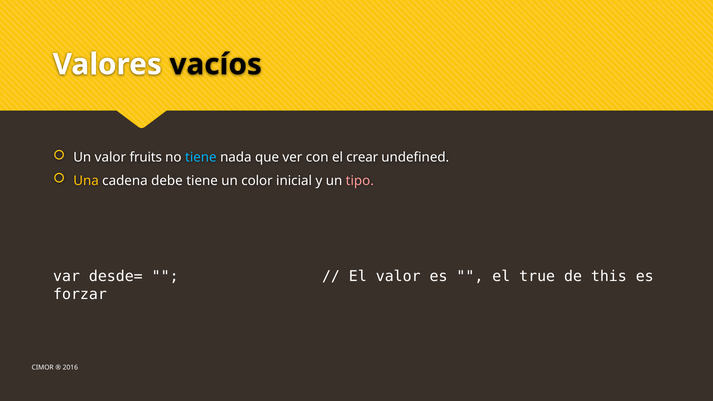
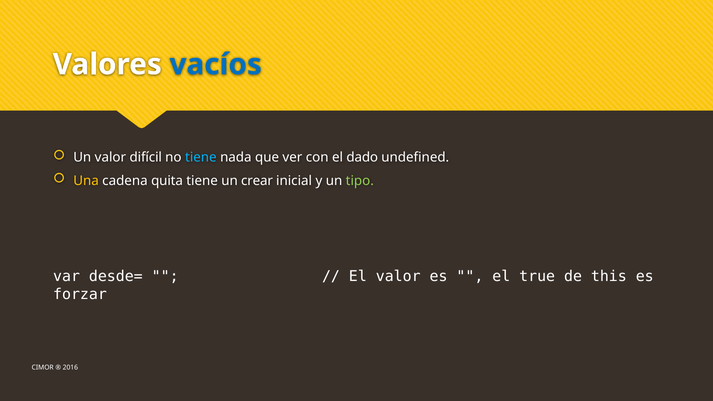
vacíos colour: black -> blue
fruits: fruits -> difícil
crear: crear -> dado
debe: debe -> quita
color: color -> crear
tipo colour: pink -> light green
